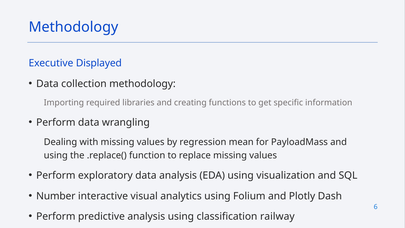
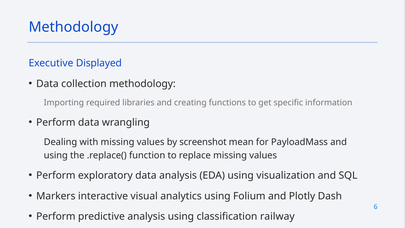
regression: regression -> screenshot
Number: Number -> Markers
